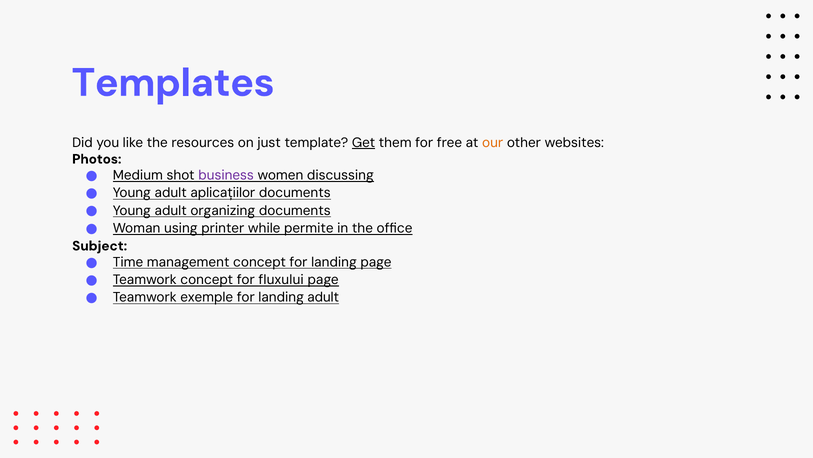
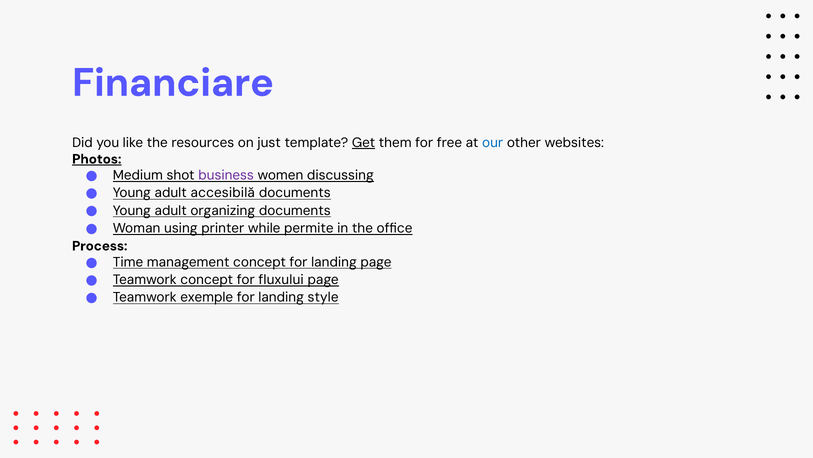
Templates: Templates -> Financiare
our colour: orange -> blue
Photos underline: none -> present
aplicațiilor: aplicațiilor -> accesibilă
Subject: Subject -> Process
landing adult: adult -> style
